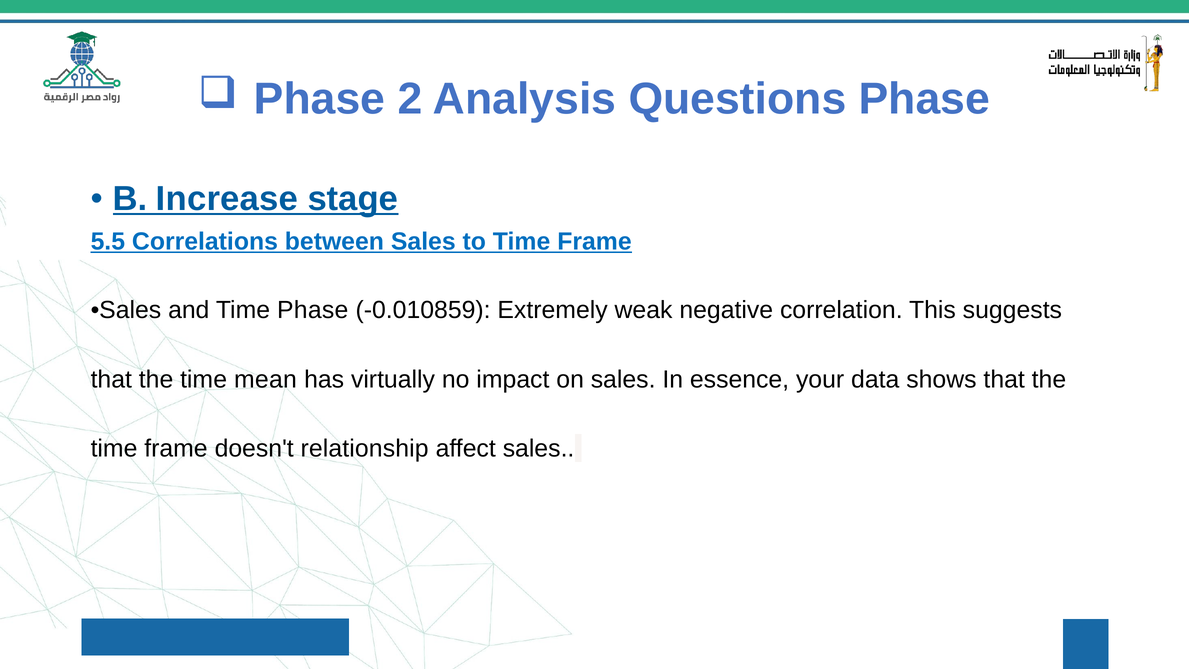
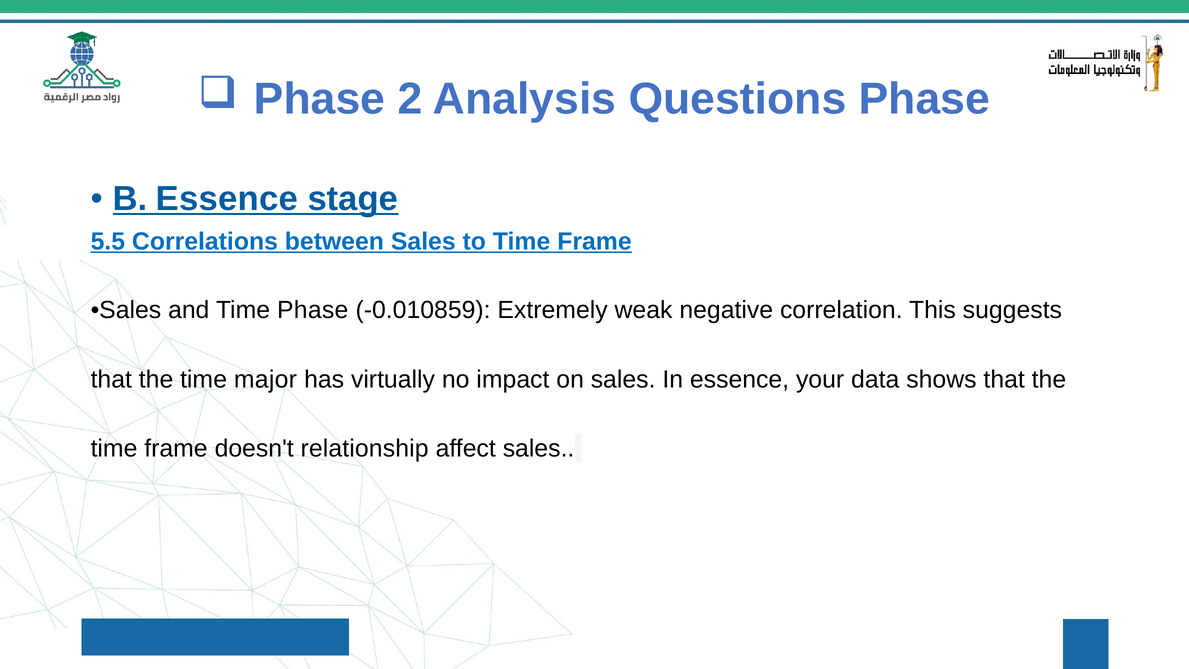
B Increase: Increase -> Essence
mean: mean -> major
